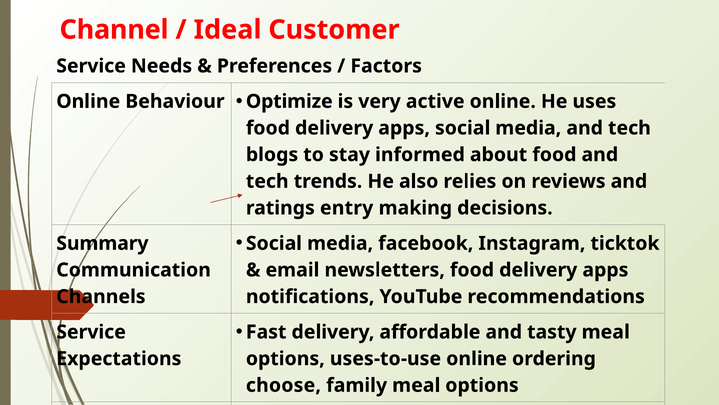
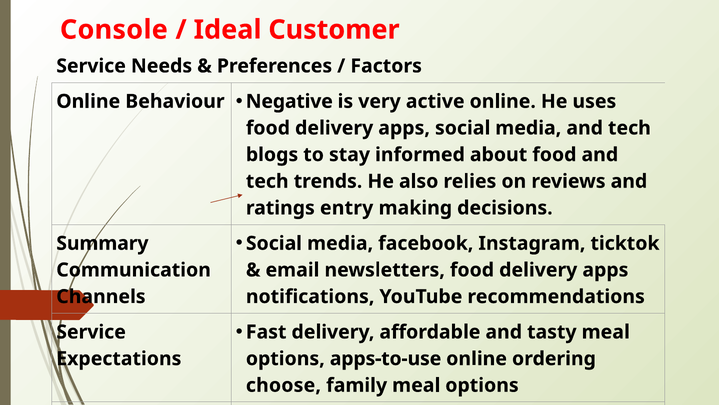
Channel: Channel -> Console
Optimize: Optimize -> Negative
uses-to-use: uses-to-use -> apps-to-use
